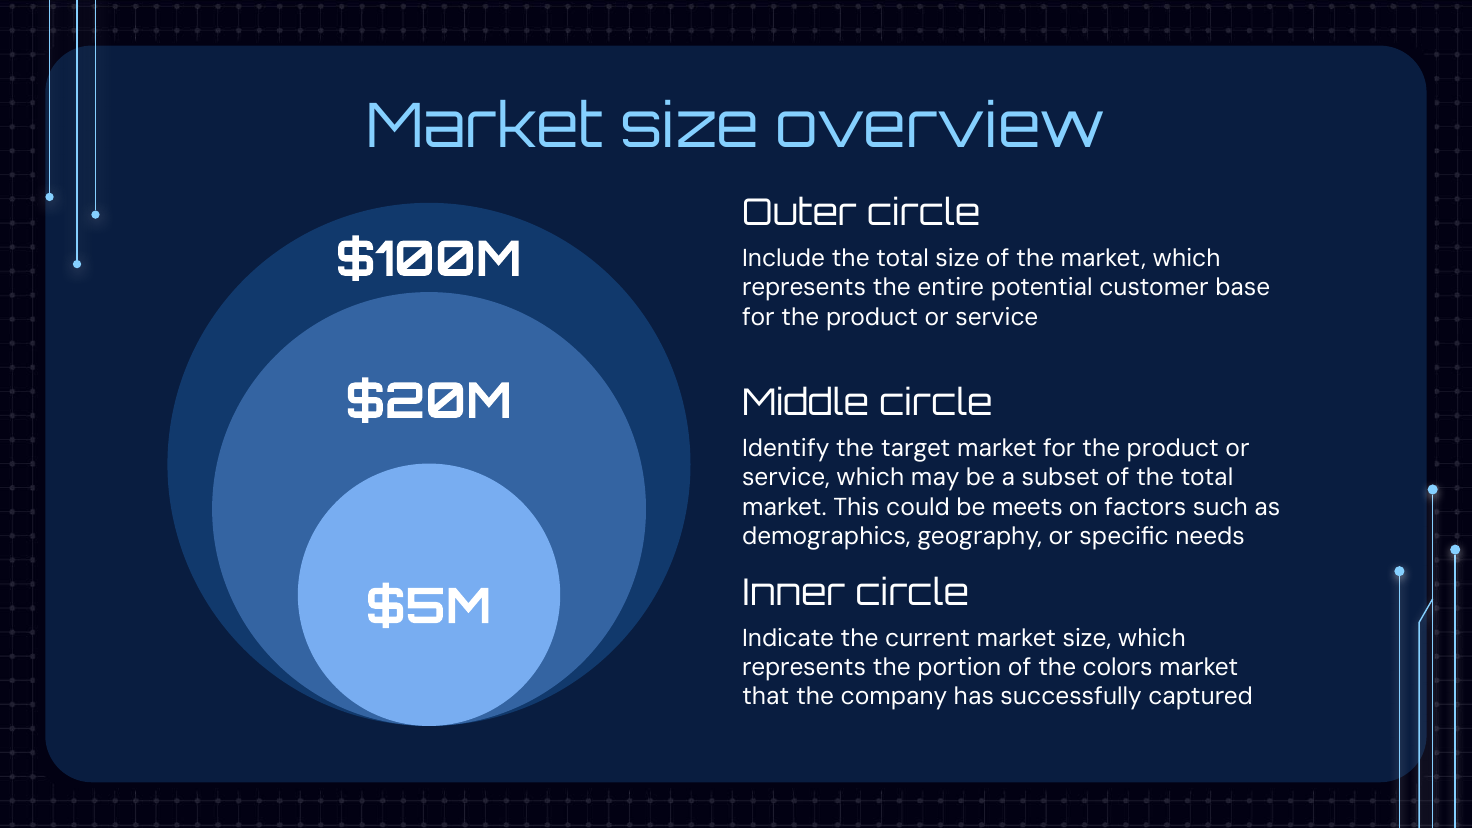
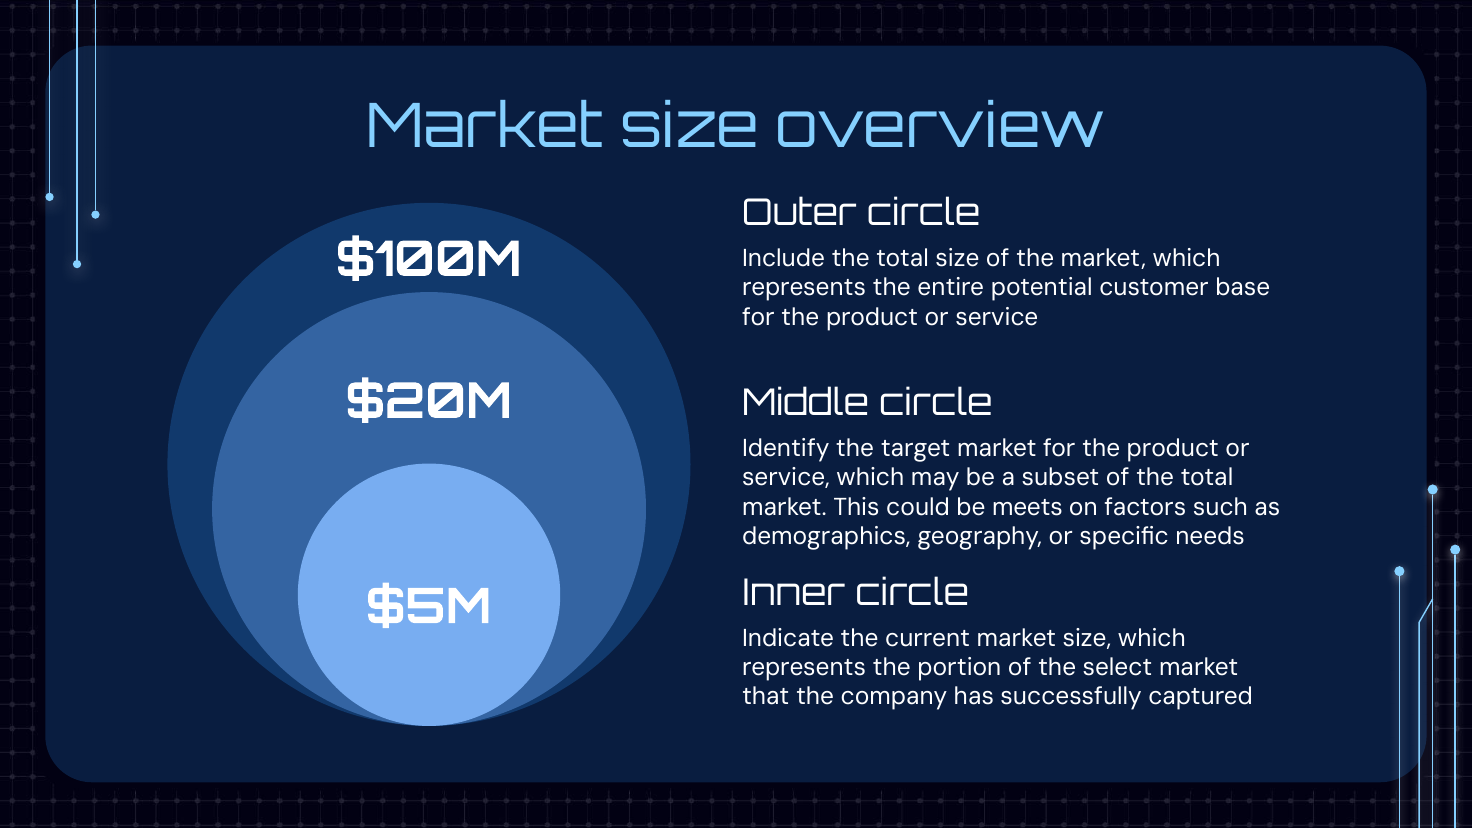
colors: colors -> select
